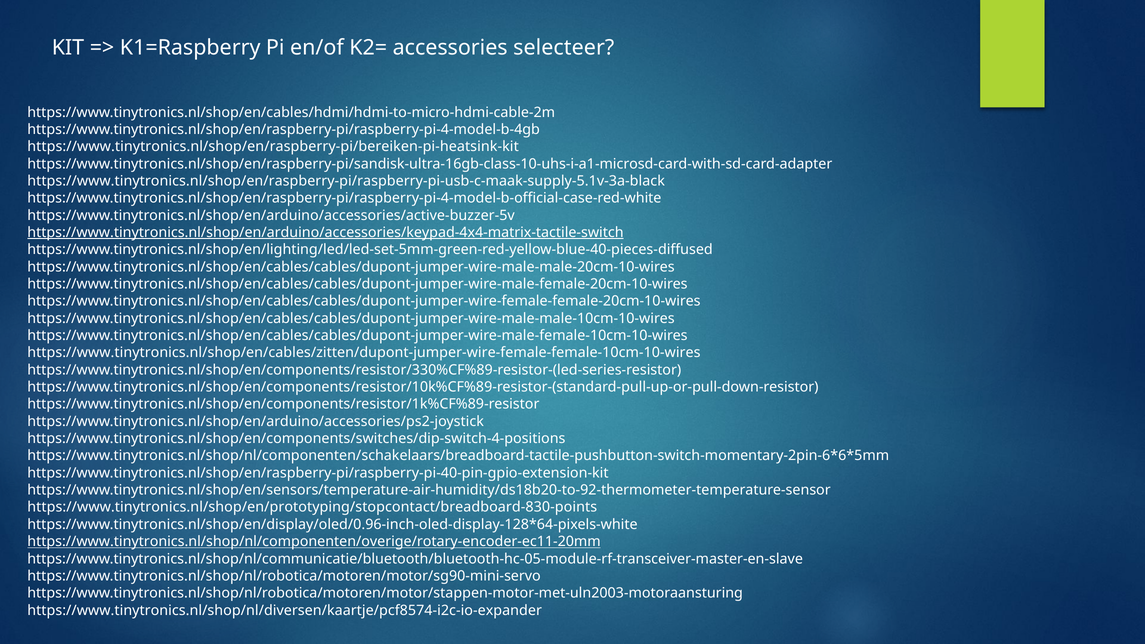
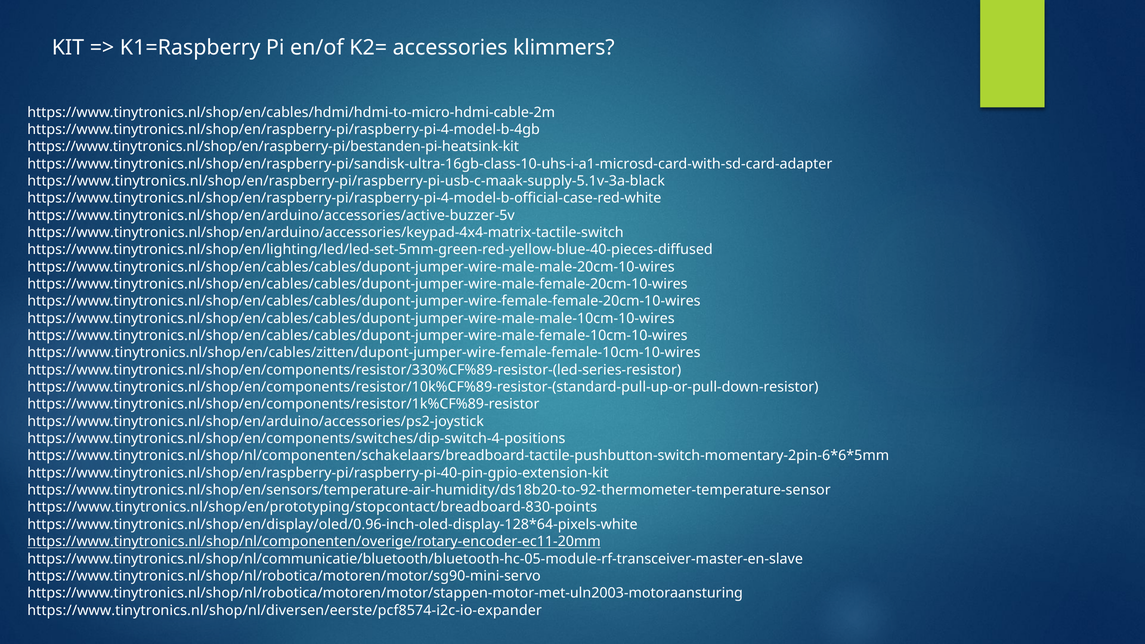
selecteer: selecteer -> klimmers
https://www.tinytronics.nl/shop/en/raspberry-pi/bereiken-pi-heatsink-kit: https://www.tinytronics.nl/shop/en/raspberry-pi/bereiken-pi-heatsink-kit -> https://www.tinytronics.nl/shop/en/raspberry-pi/bestanden-pi-heatsink-kit
https://www.tinytronics.nl/shop/en/arduino/accessories/keypad-4x4-matrix-tactile-switch underline: present -> none
https://www.tinytronics.nl/shop/nl/diversen/kaartje/pcf8574-i2c-io-expander: https://www.tinytronics.nl/shop/nl/diversen/kaartje/pcf8574-i2c-io-expander -> https://www.tinytronics.nl/shop/nl/diversen/eerste/pcf8574-i2c-io-expander
